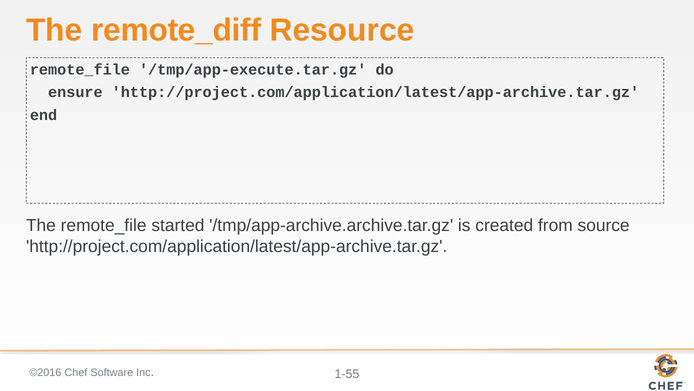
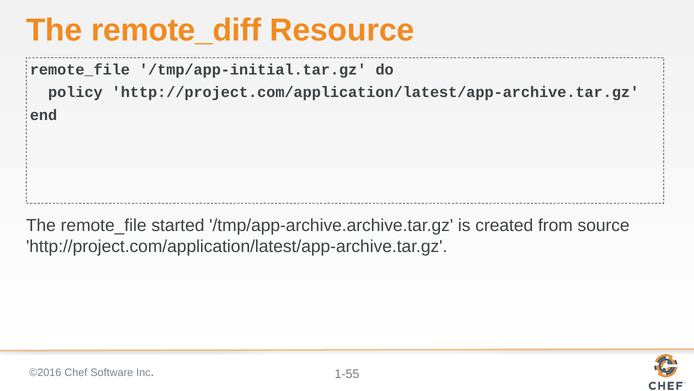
/tmp/app-execute.tar.gz: /tmp/app-execute.tar.gz -> /tmp/app-initial.tar.gz
ensure: ensure -> policy
